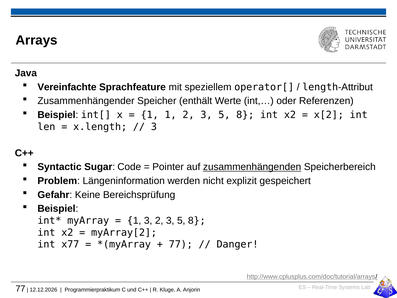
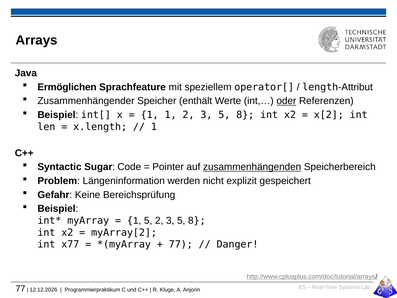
Vereinfachte: Vereinfachte -> Ermöglichen
oder underline: none -> present
3 at (154, 127): 3 -> 1
1 3: 3 -> 5
